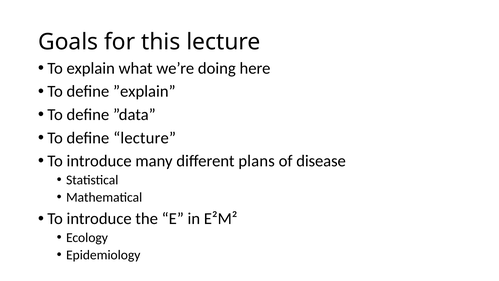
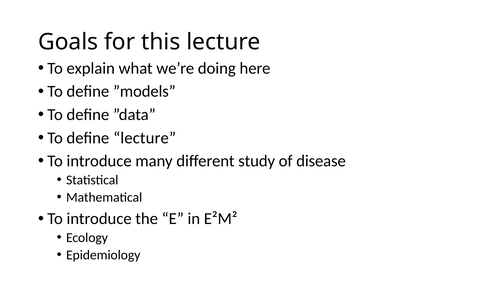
”explain: ”explain -> ”models
plans: plans -> study
